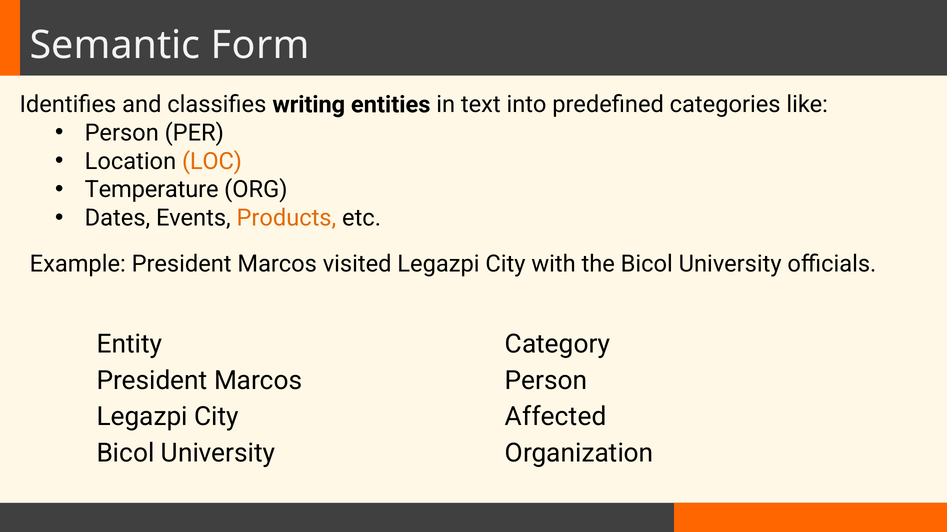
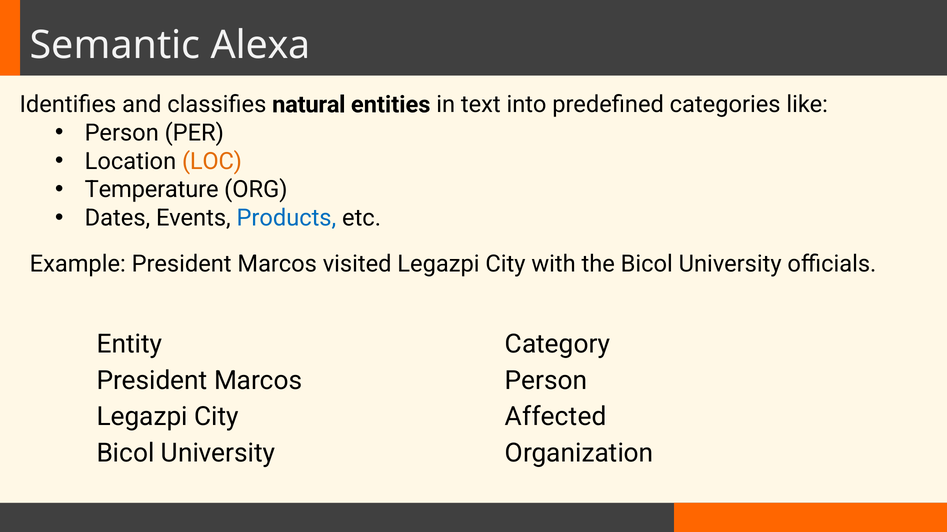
Form: Form -> Alexa
writing: writing -> natural
Products colour: orange -> blue
